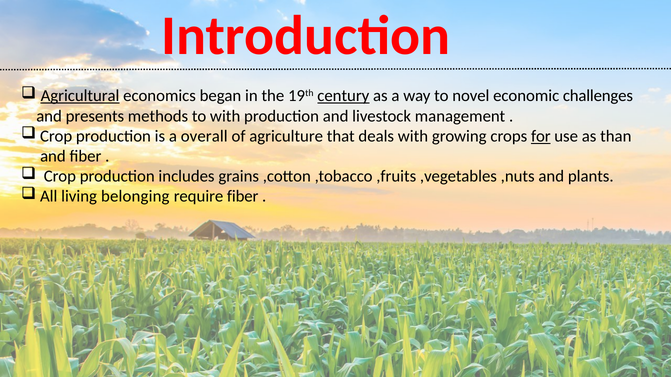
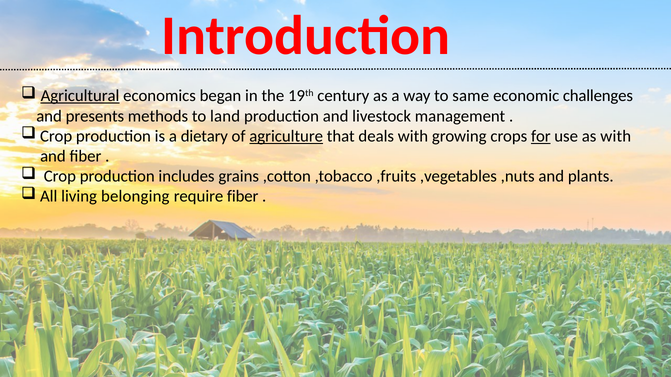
century underline: present -> none
novel: novel -> same
to with: with -> land
overall: overall -> dietary
agriculture underline: none -> present
as than: than -> with
